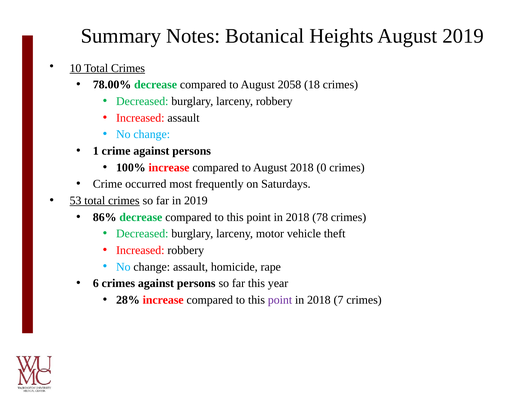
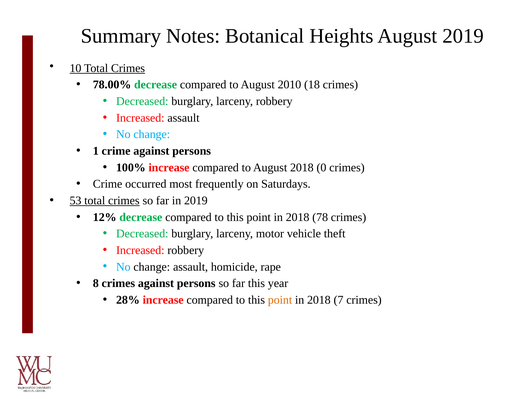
2058: 2058 -> 2010
86%: 86% -> 12%
6: 6 -> 8
point at (280, 300) colour: purple -> orange
